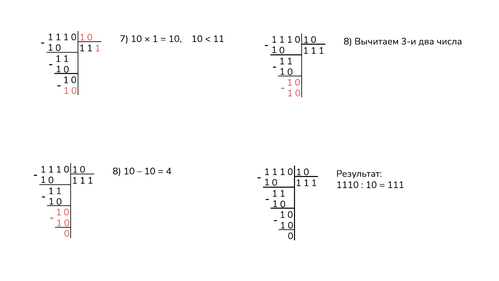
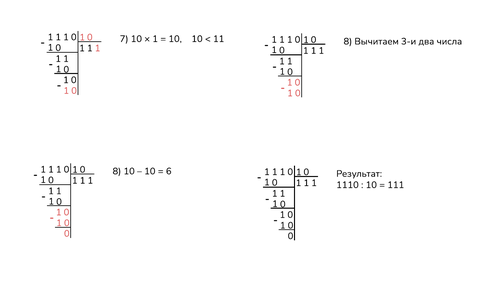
4: 4 -> 6
